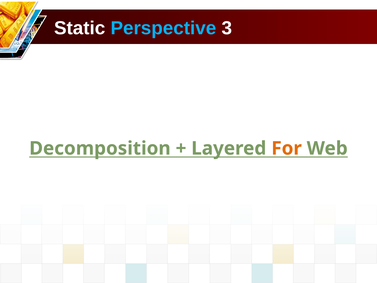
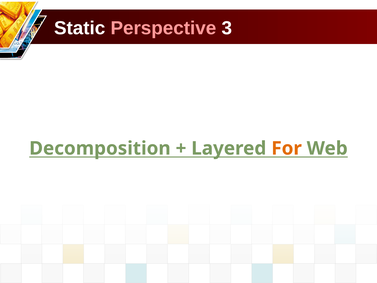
Perspective colour: light blue -> pink
